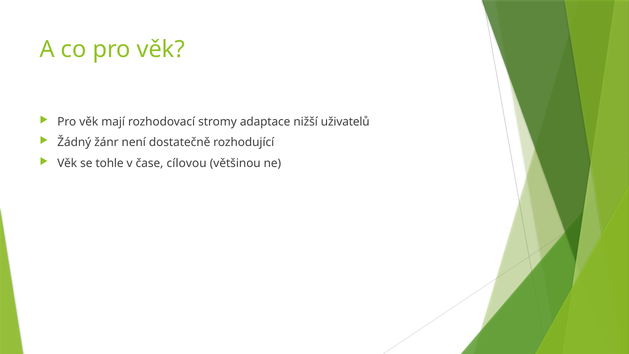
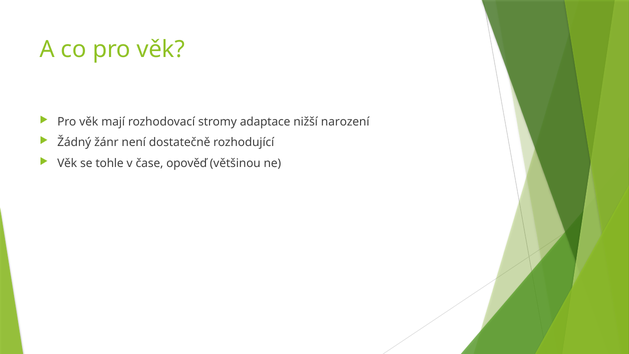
uživatelů: uživatelů -> narození
cílovou: cílovou -> opověď
